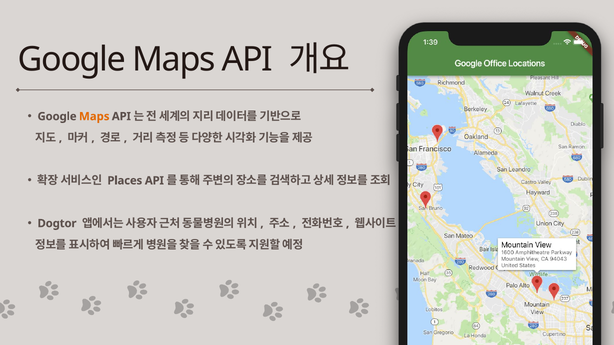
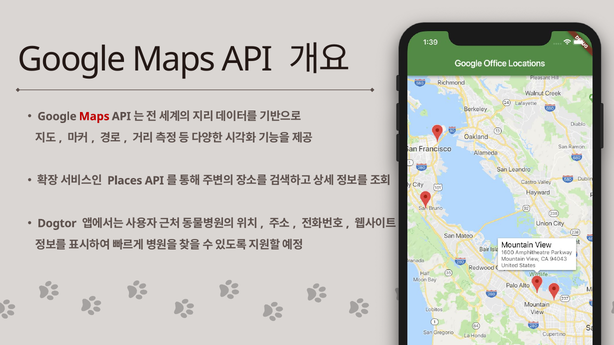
Maps at (94, 117) colour: orange -> red
